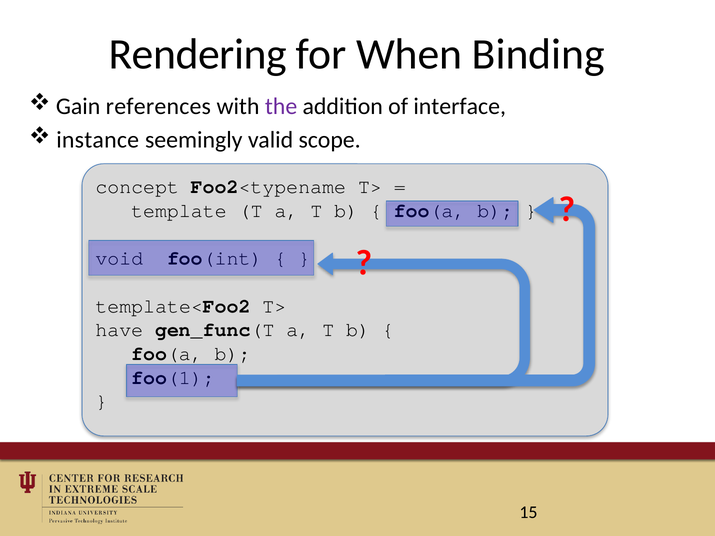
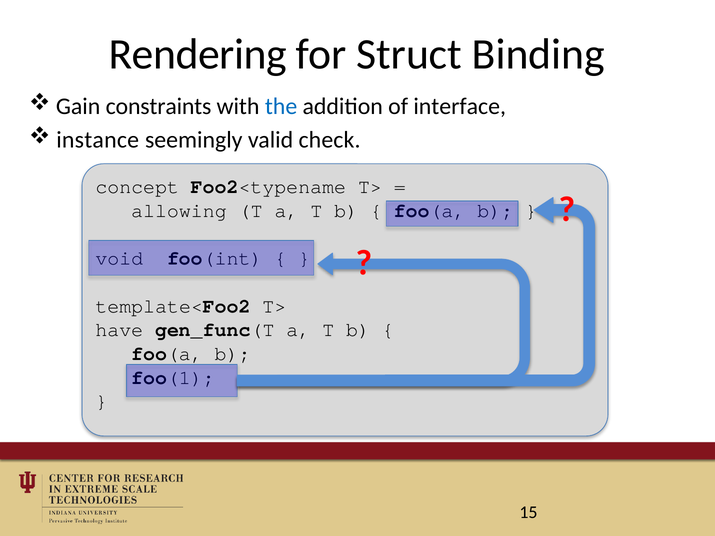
When: When -> Struct
references: references -> constraints
the colour: purple -> blue
scope: scope -> check
template: template -> allowing
